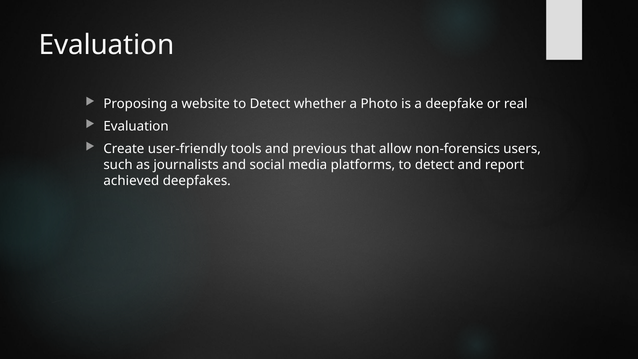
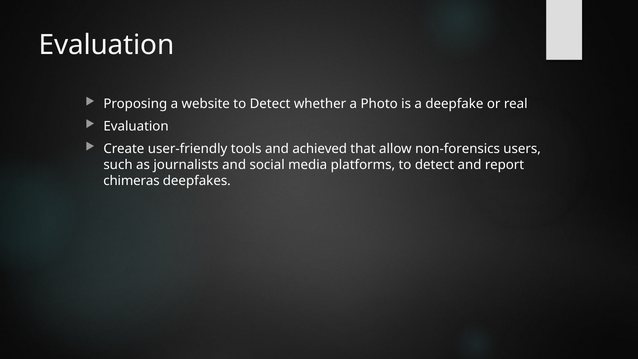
previous: previous -> achieved
achieved: achieved -> chimeras
